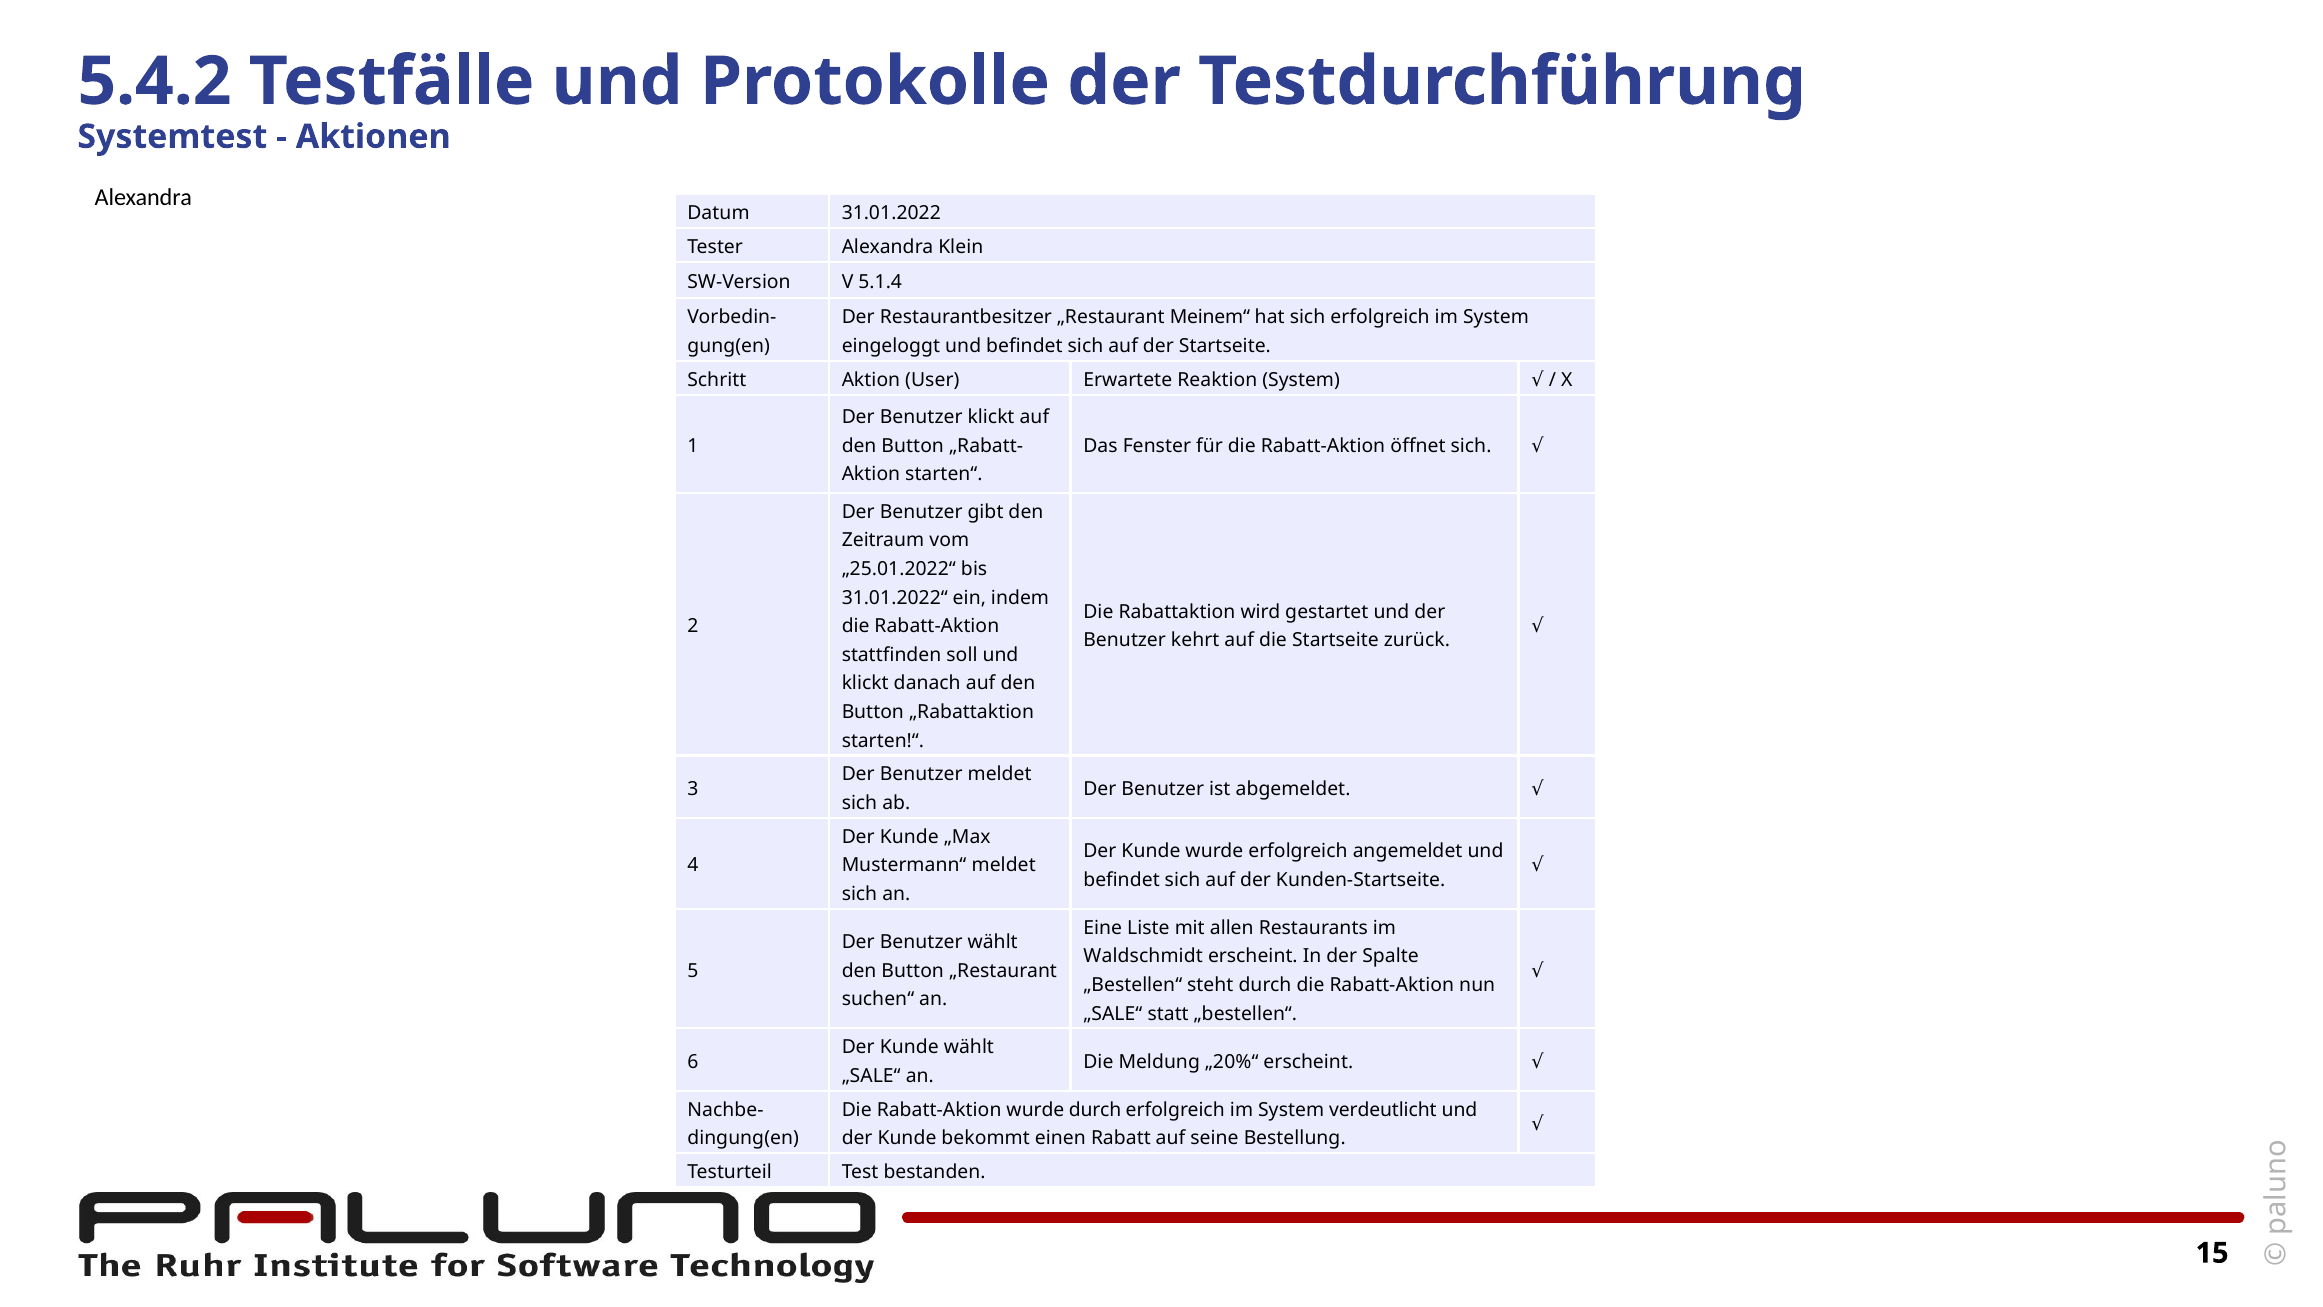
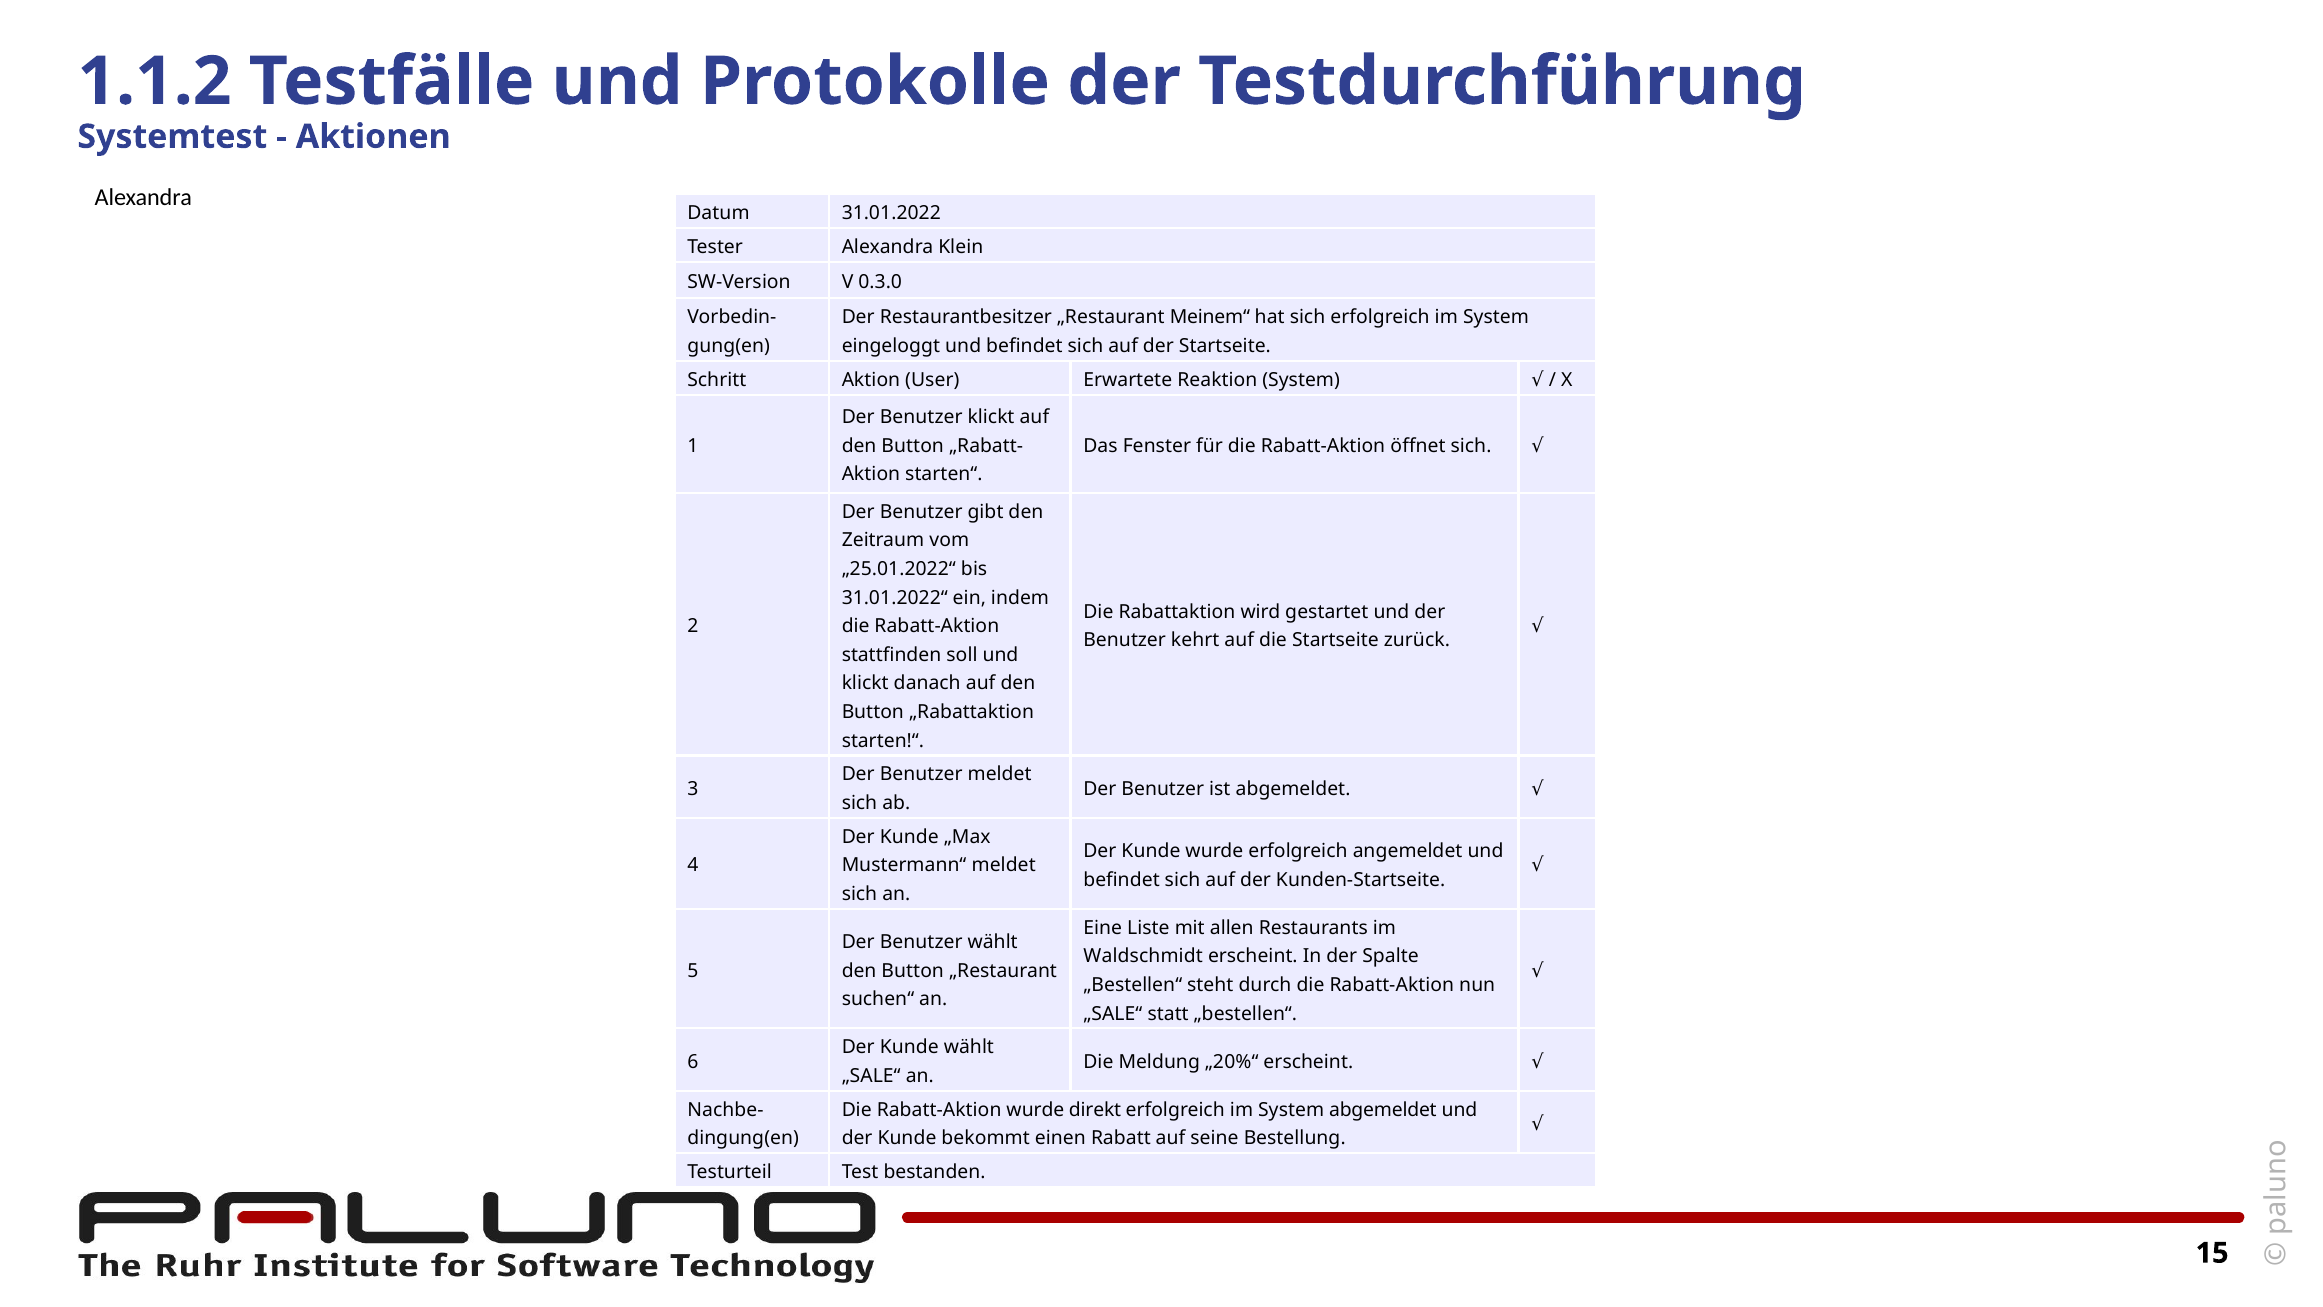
5.4.2: 5.4.2 -> 1.1.2
5.1.4: 5.1.4 -> 0.3.0
wurde durch: durch -> direkt
System verdeutlicht: verdeutlicht -> abgemeldet
